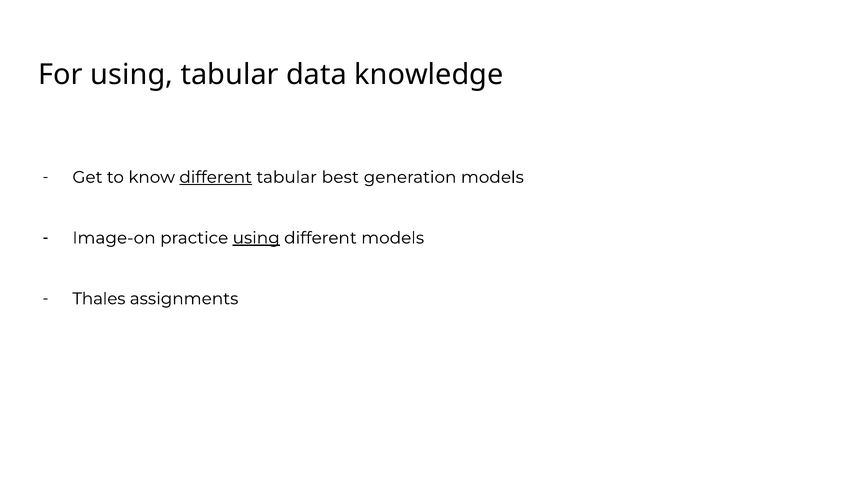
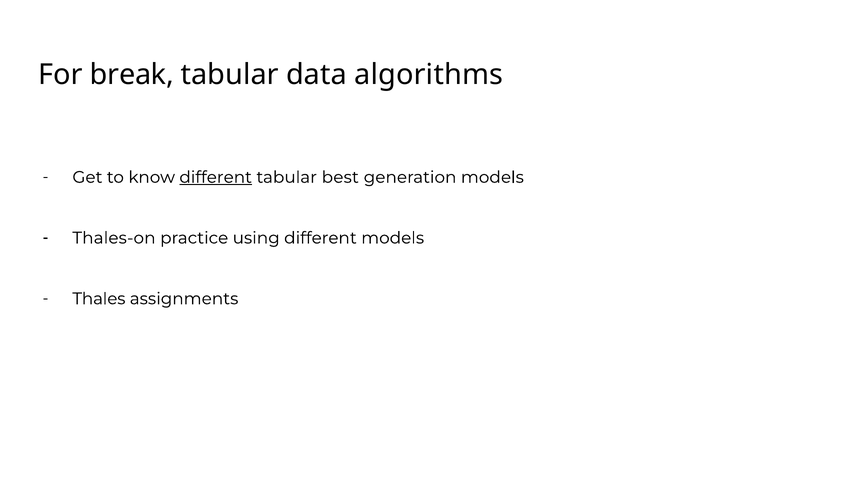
For using: using -> break
knowledge: knowledge -> algorithms
Image-on: Image-on -> Thales-on
using at (256, 238) underline: present -> none
